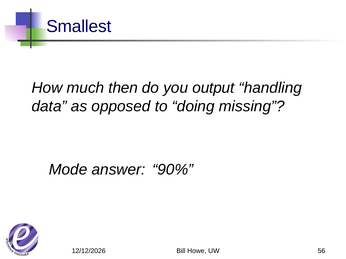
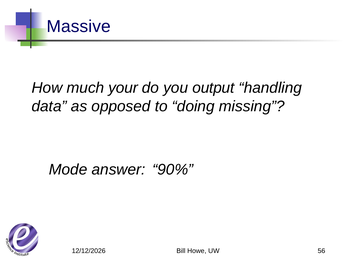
Smallest: Smallest -> Massive
then: then -> your
